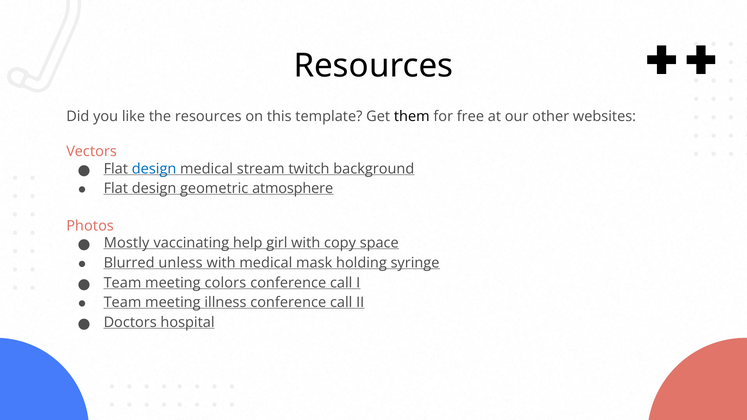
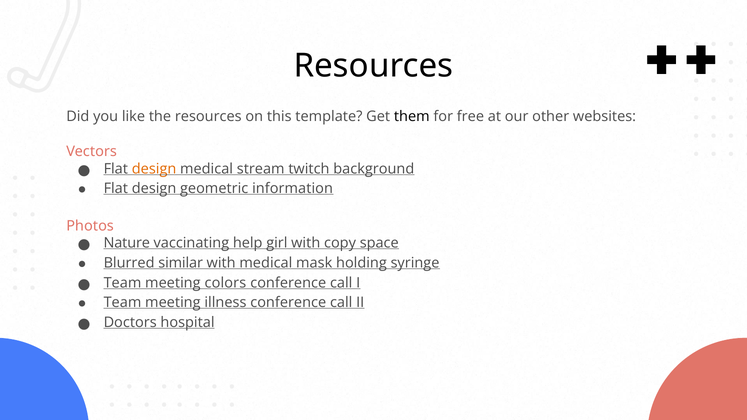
design at (154, 169) colour: blue -> orange
atmosphere: atmosphere -> information
Mostly: Mostly -> Nature
unless: unless -> similar
